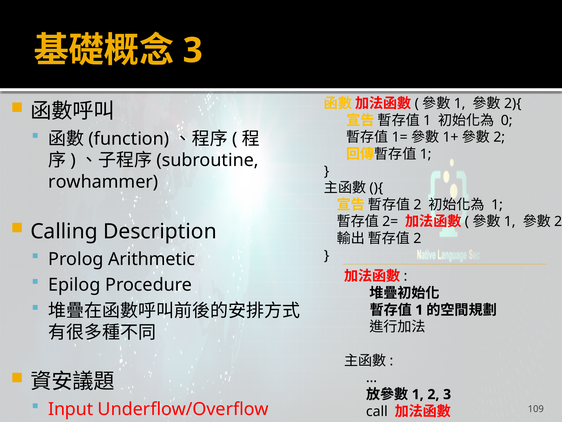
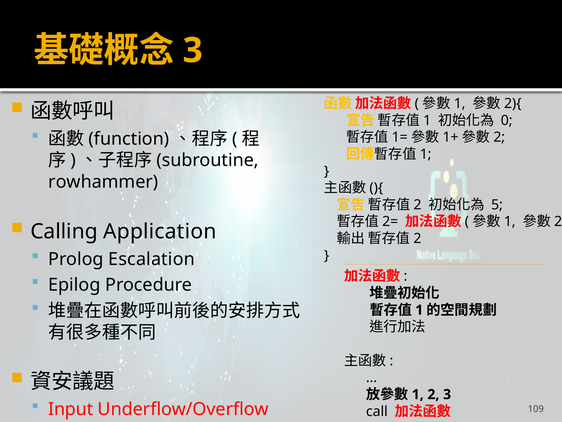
1 at (497, 205): 1 -> 5
Description: Description -> Application
Arithmetic: Arithmetic -> Escalation
